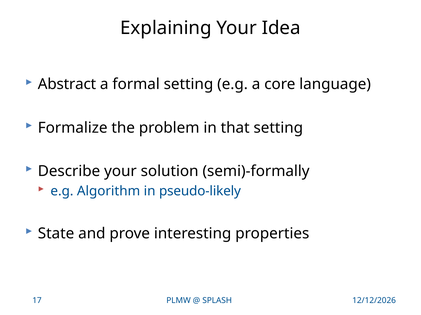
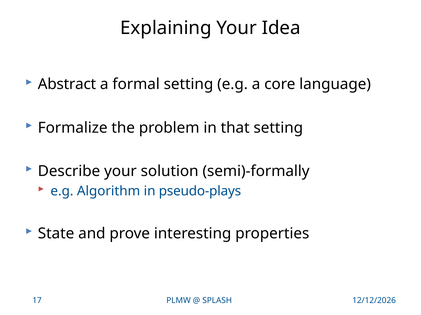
pseudo-likely: pseudo-likely -> pseudo-plays
